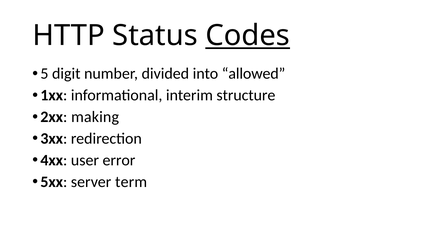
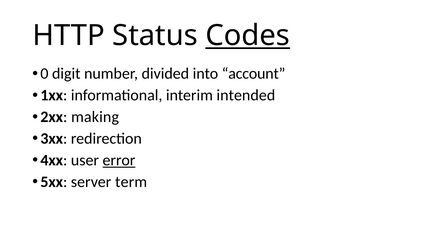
5: 5 -> 0
allowed: allowed -> account
structure: structure -> intended
error underline: none -> present
